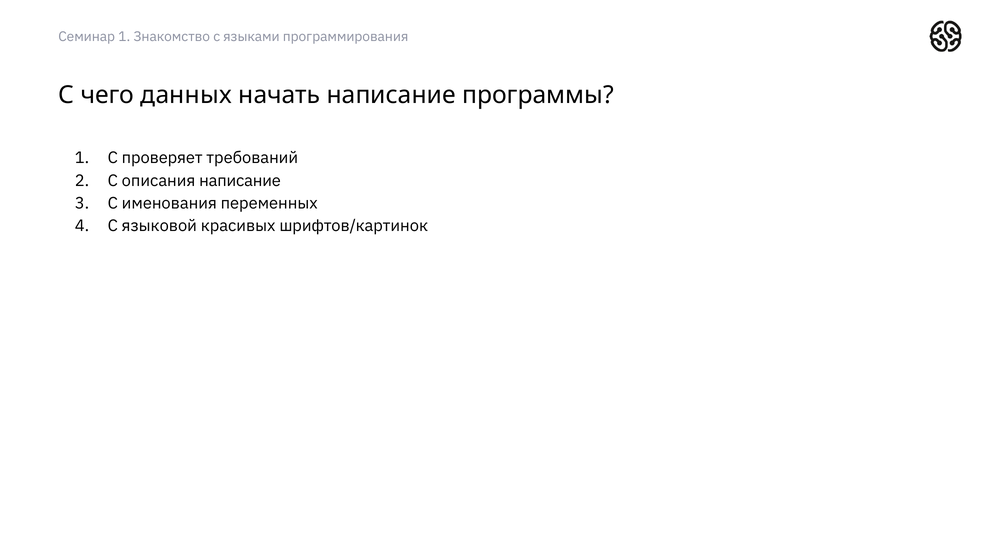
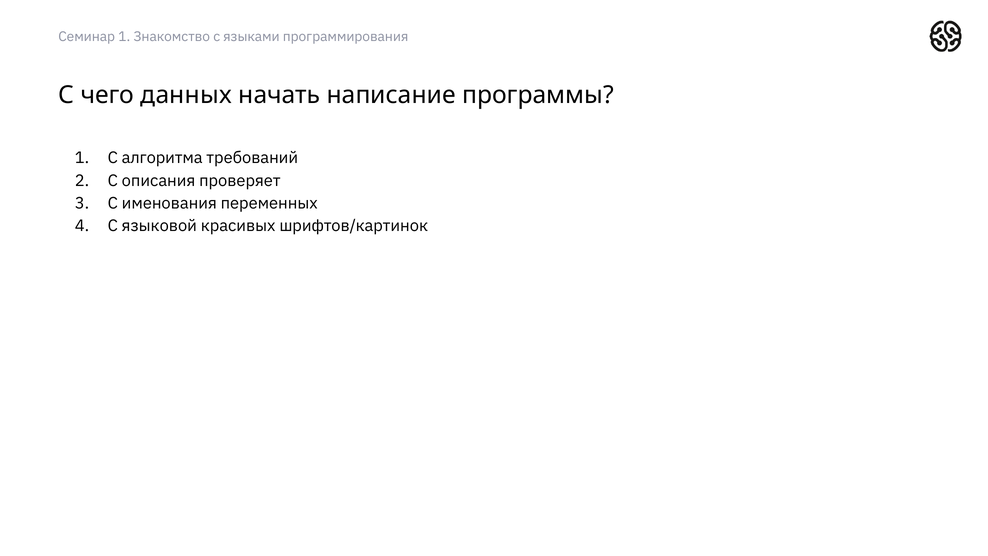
проверяет: проверяет -> алгоритма
описания написание: написание -> проверяет
